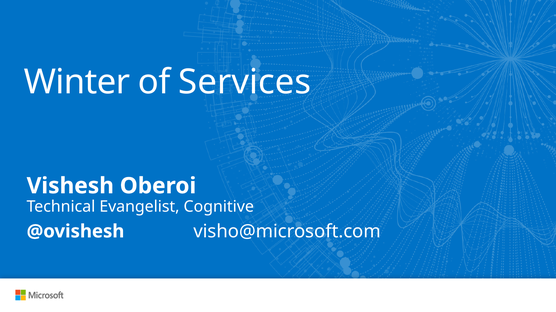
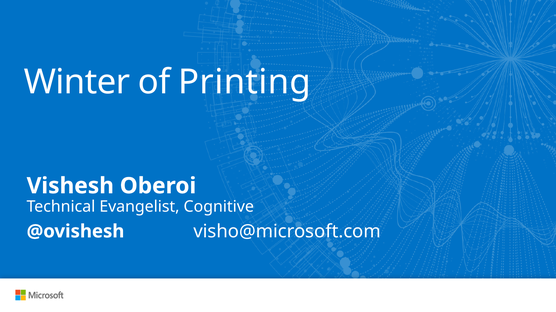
Services: Services -> Printing
